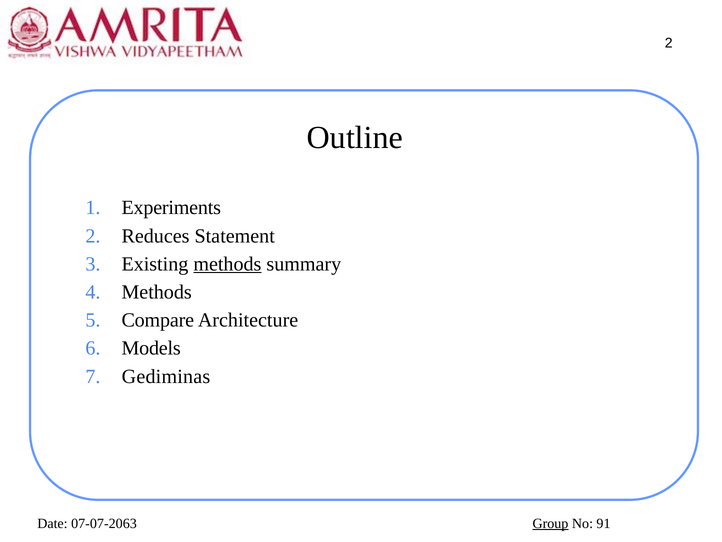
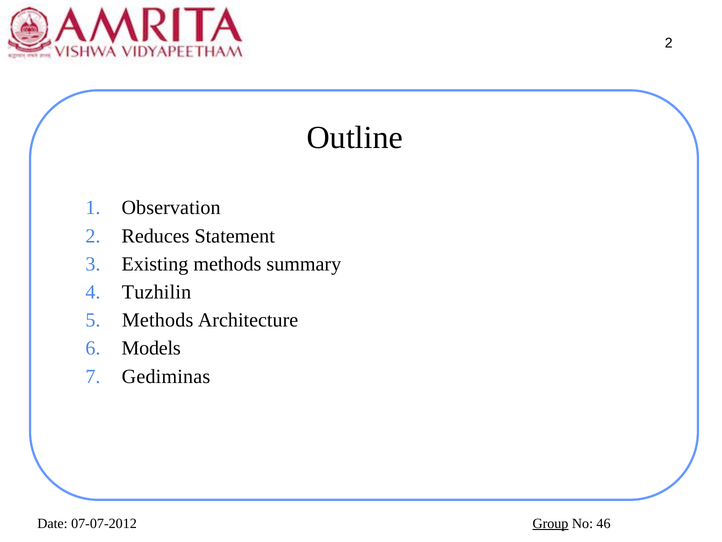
Experiments: Experiments -> Observation
methods at (227, 264) underline: present -> none
Methods at (157, 292): Methods -> Tuzhilin
Compare at (158, 320): Compare -> Methods
07-07-2063: 07-07-2063 -> 07-07-2012
91: 91 -> 46
